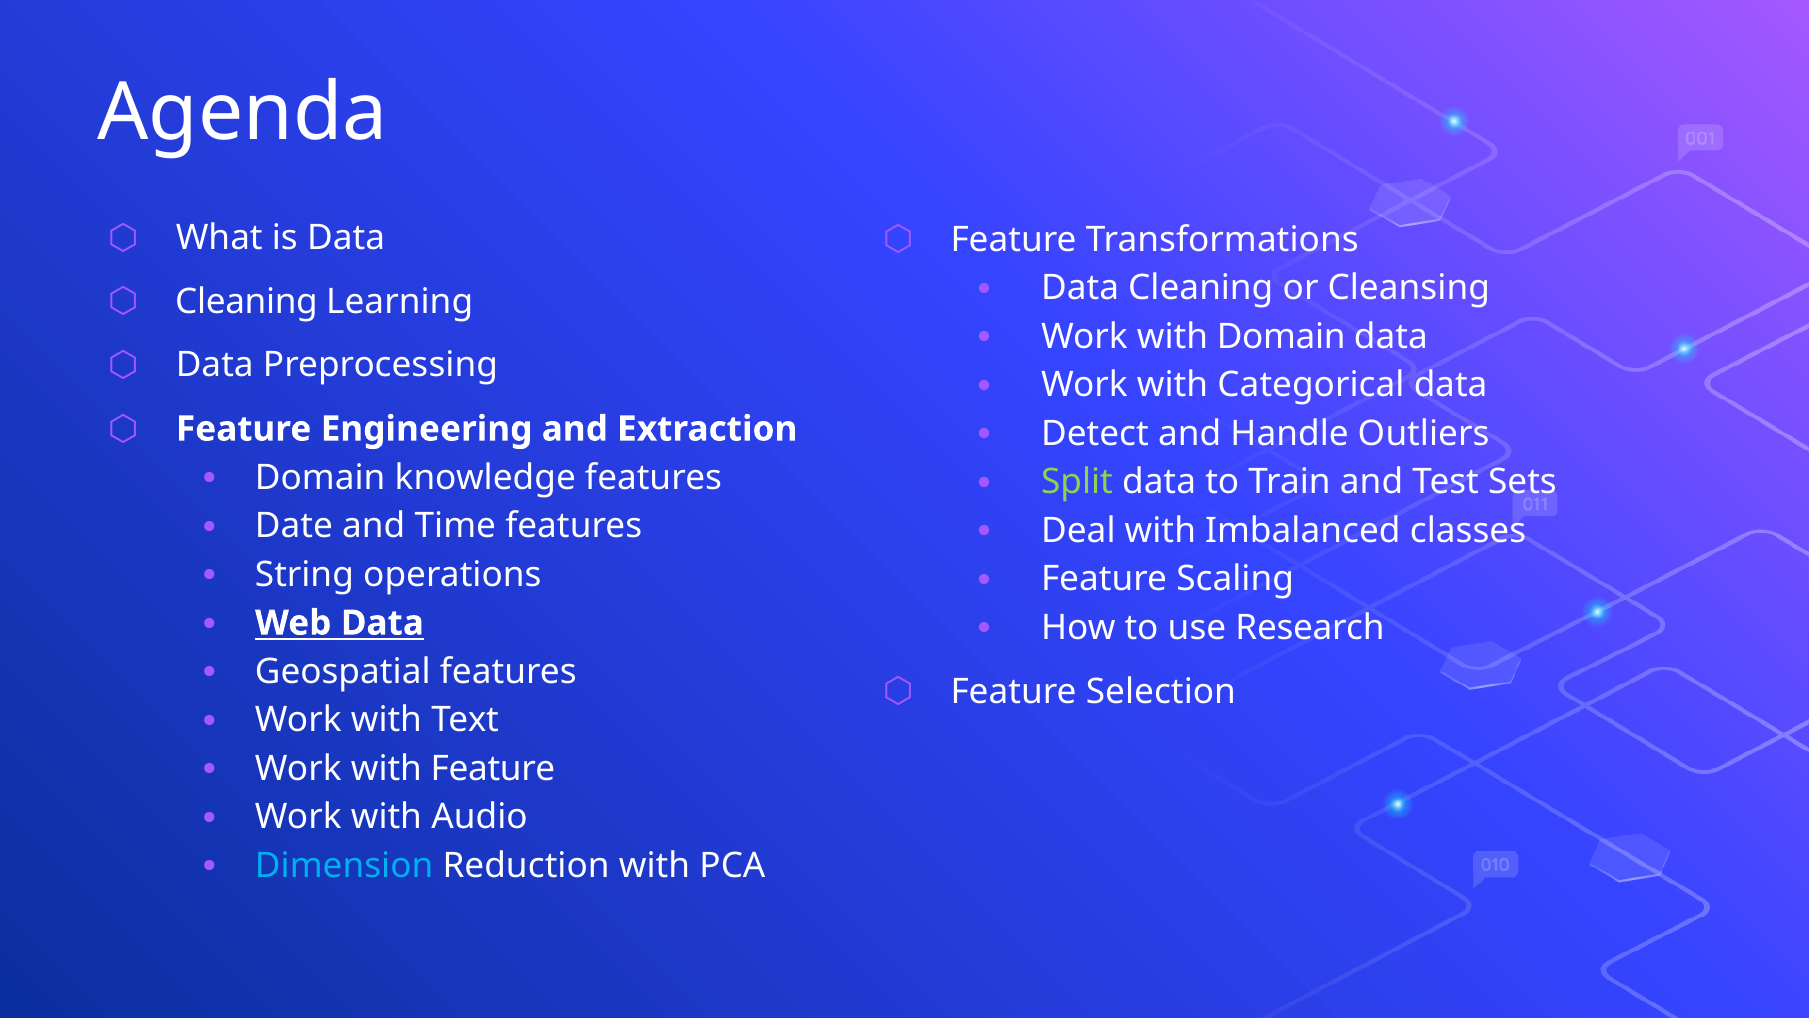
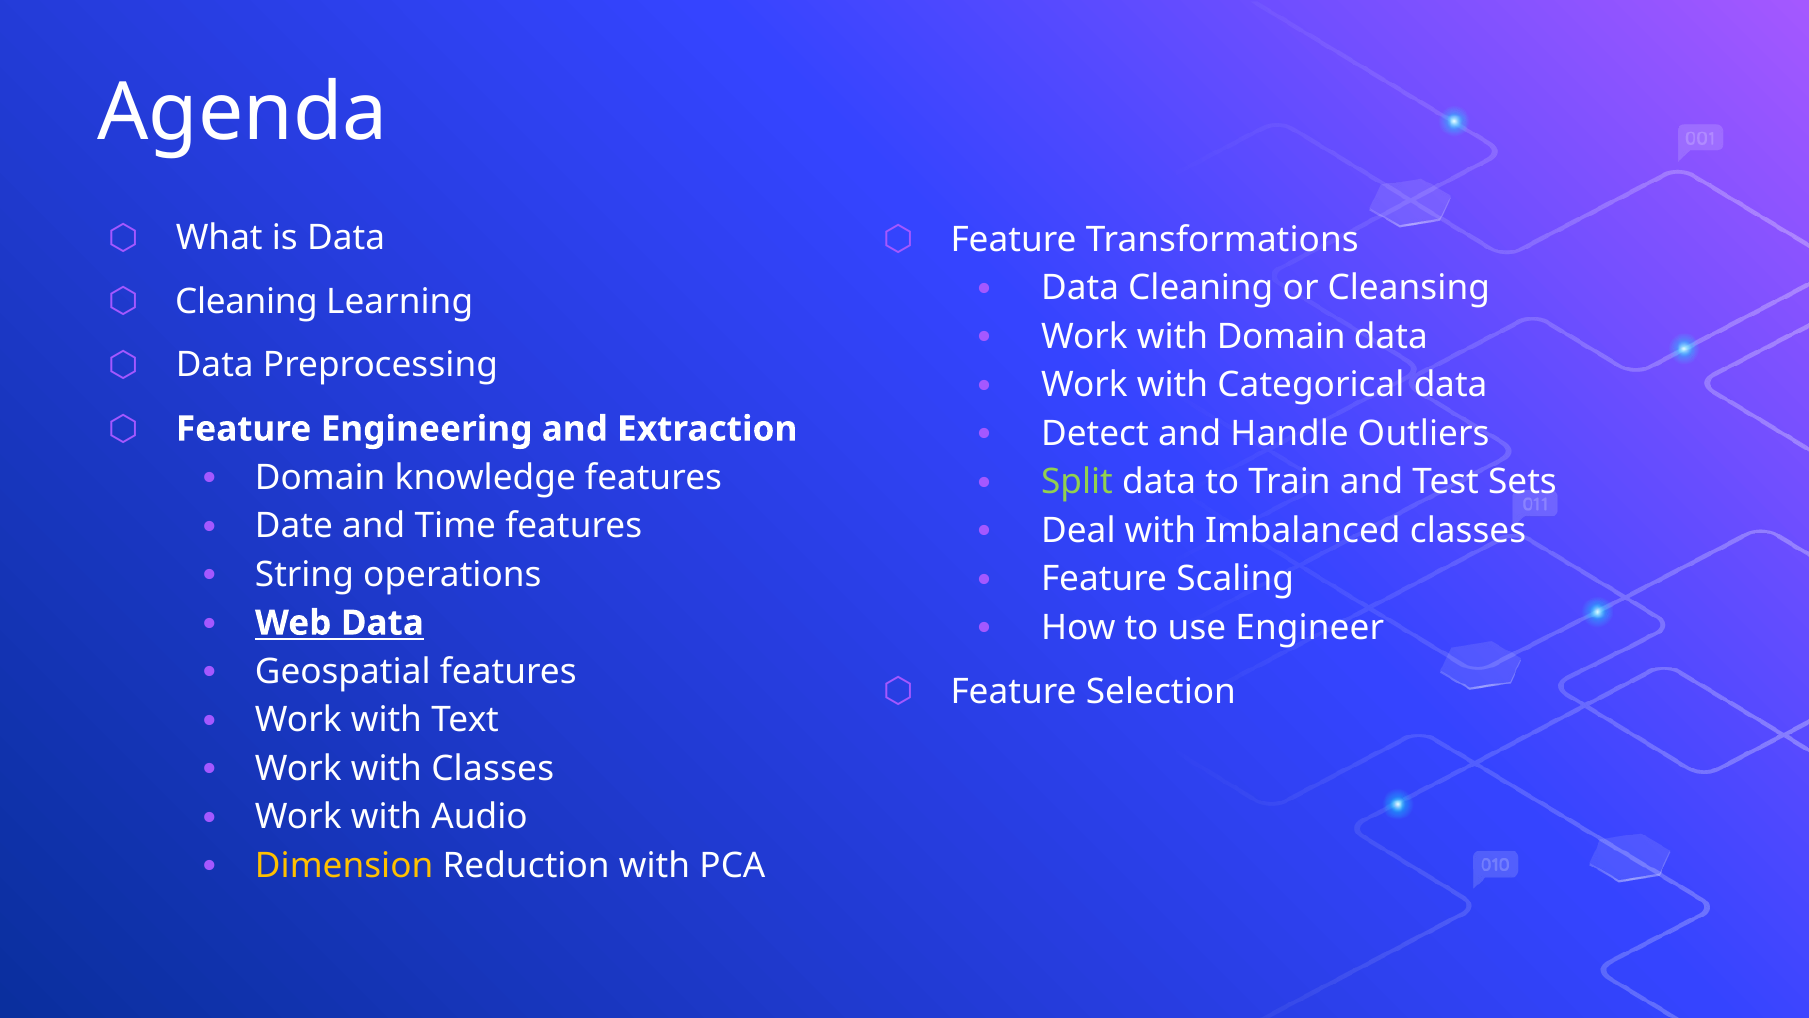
Research: Research -> Engineer
with Feature: Feature -> Classes
Dimension colour: light blue -> yellow
